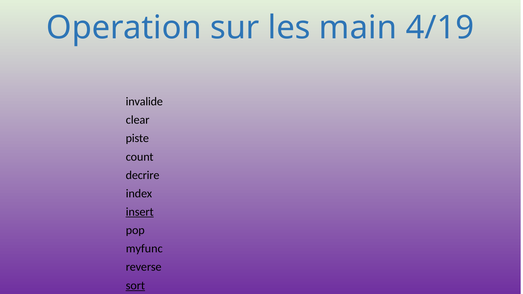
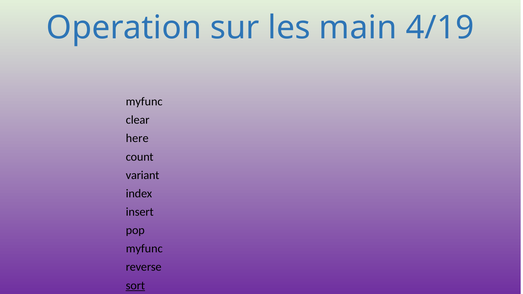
invalide at (144, 102): invalide -> myfunc
piste: piste -> here
decrire: decrire -> variant
insert underline: present -> none
